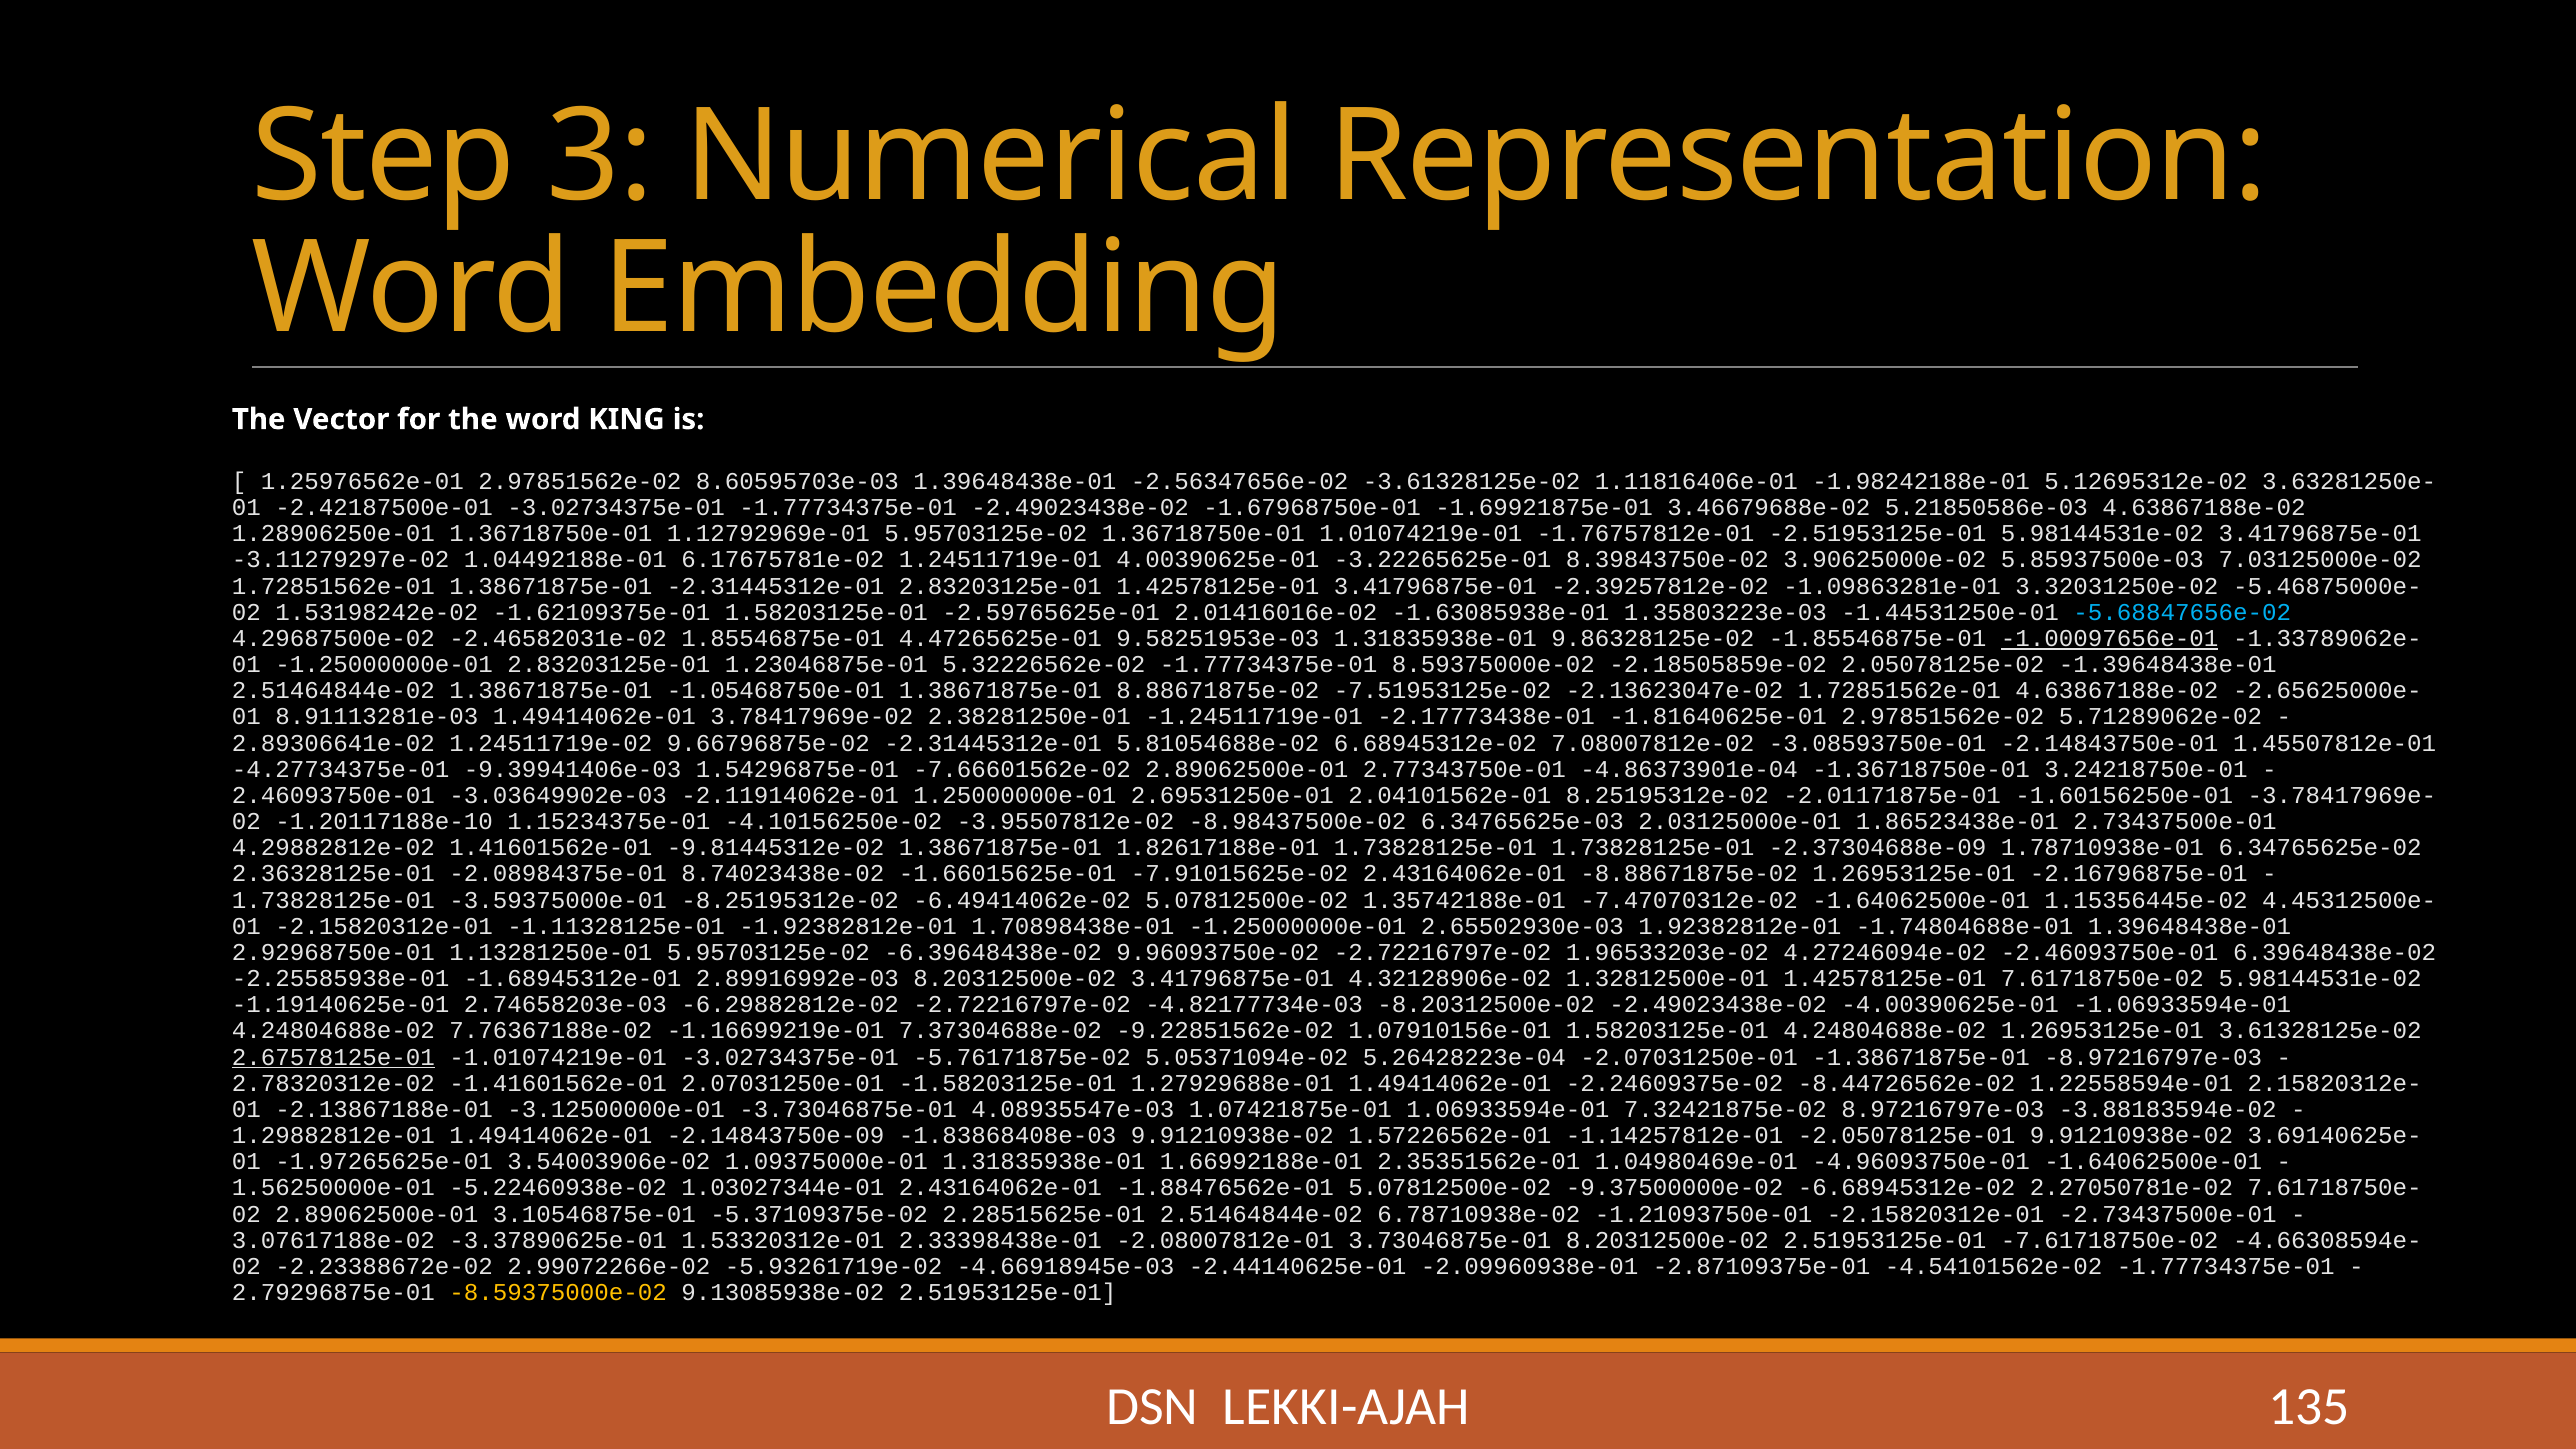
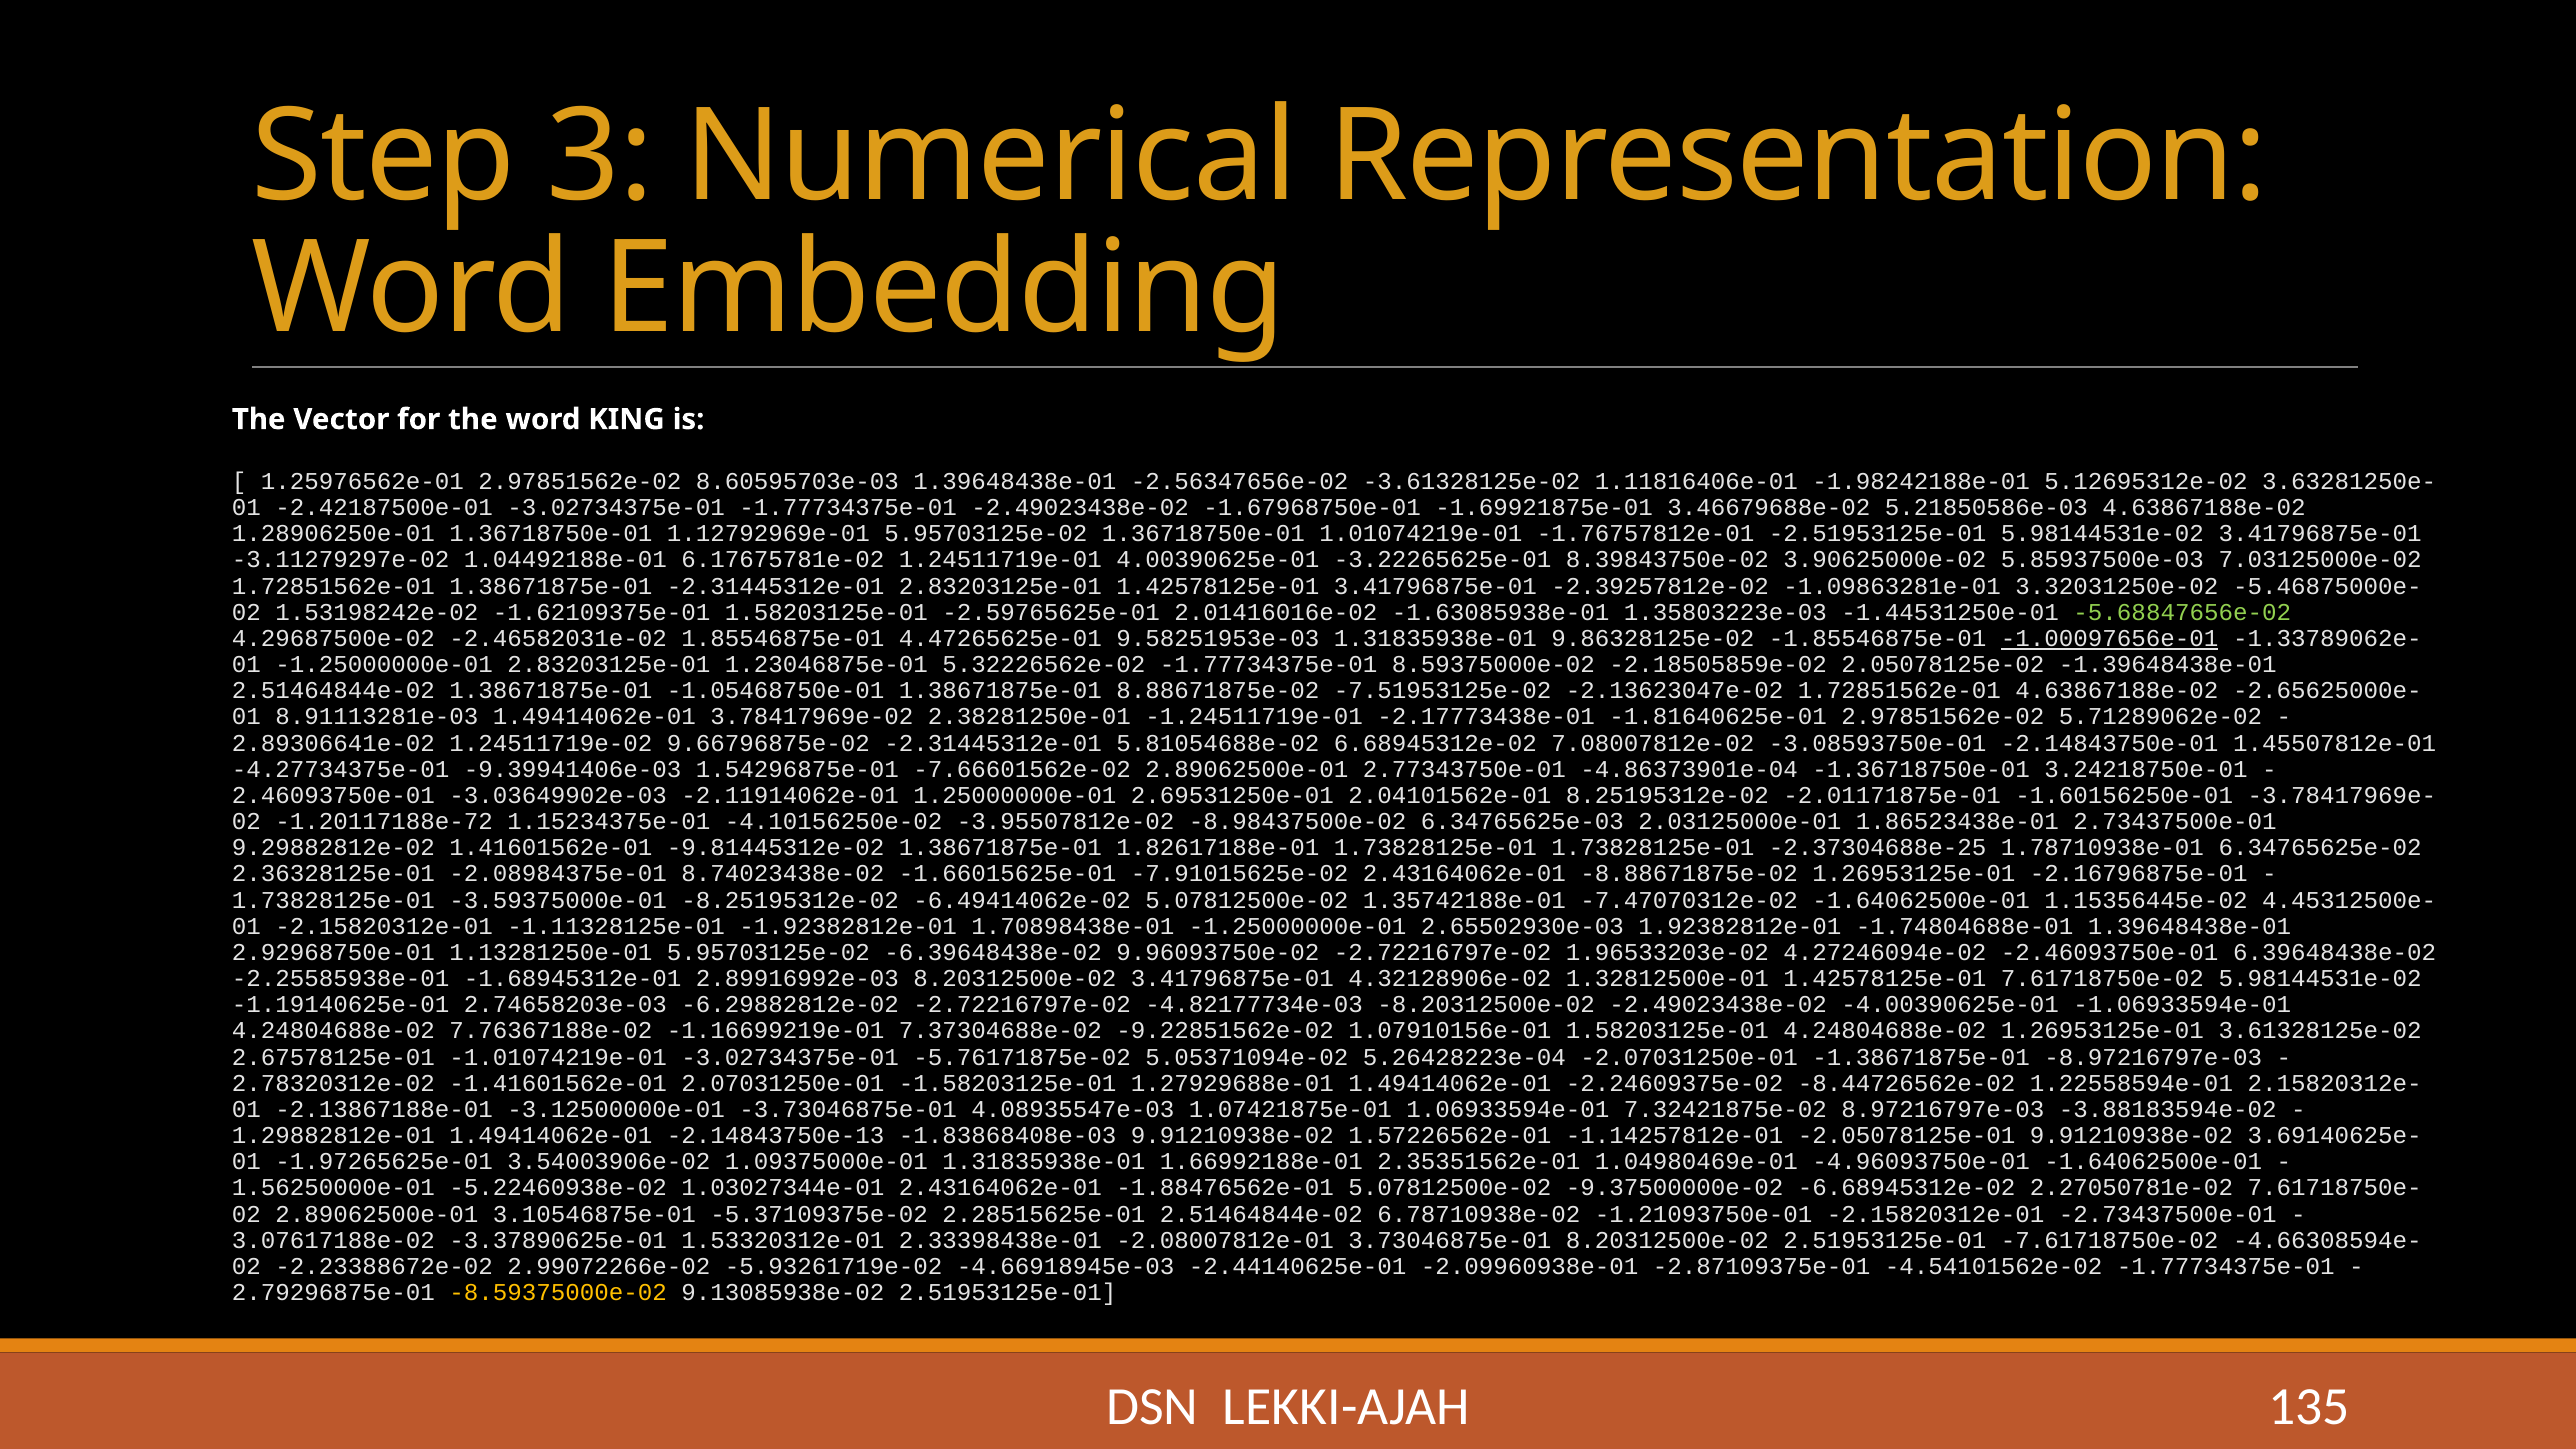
-5.68847656e-02 colour: light blue -> light green
-1.20117188e-10: -1.20117188e-10 -> -1.20117188e-72
4.29882812e-02: 4.29882812e-02 -> 9.29882812e-02
-2.37304688e-09: -2.37304688e-09 -> -2.37304688e-25
2.67578125e-01 underline: present -> none
-2.14843750e-09: -2.14843750e-09 -> -2.14843750e-13
